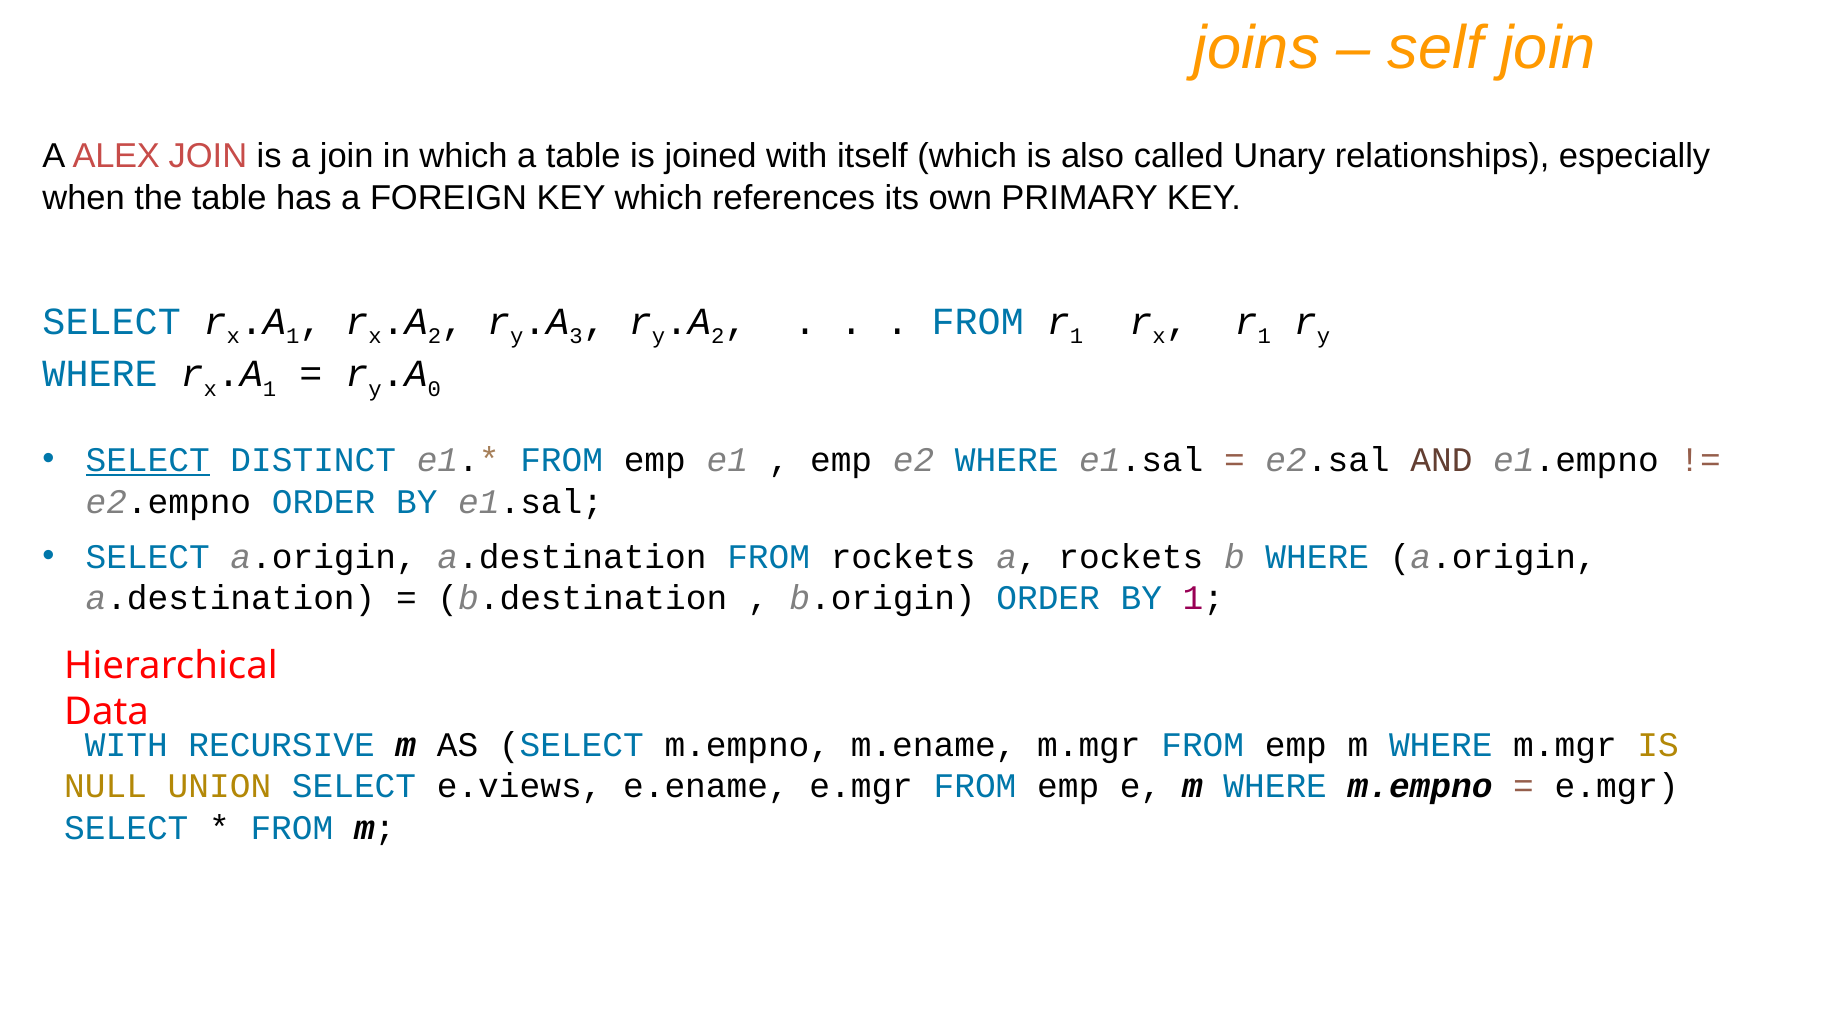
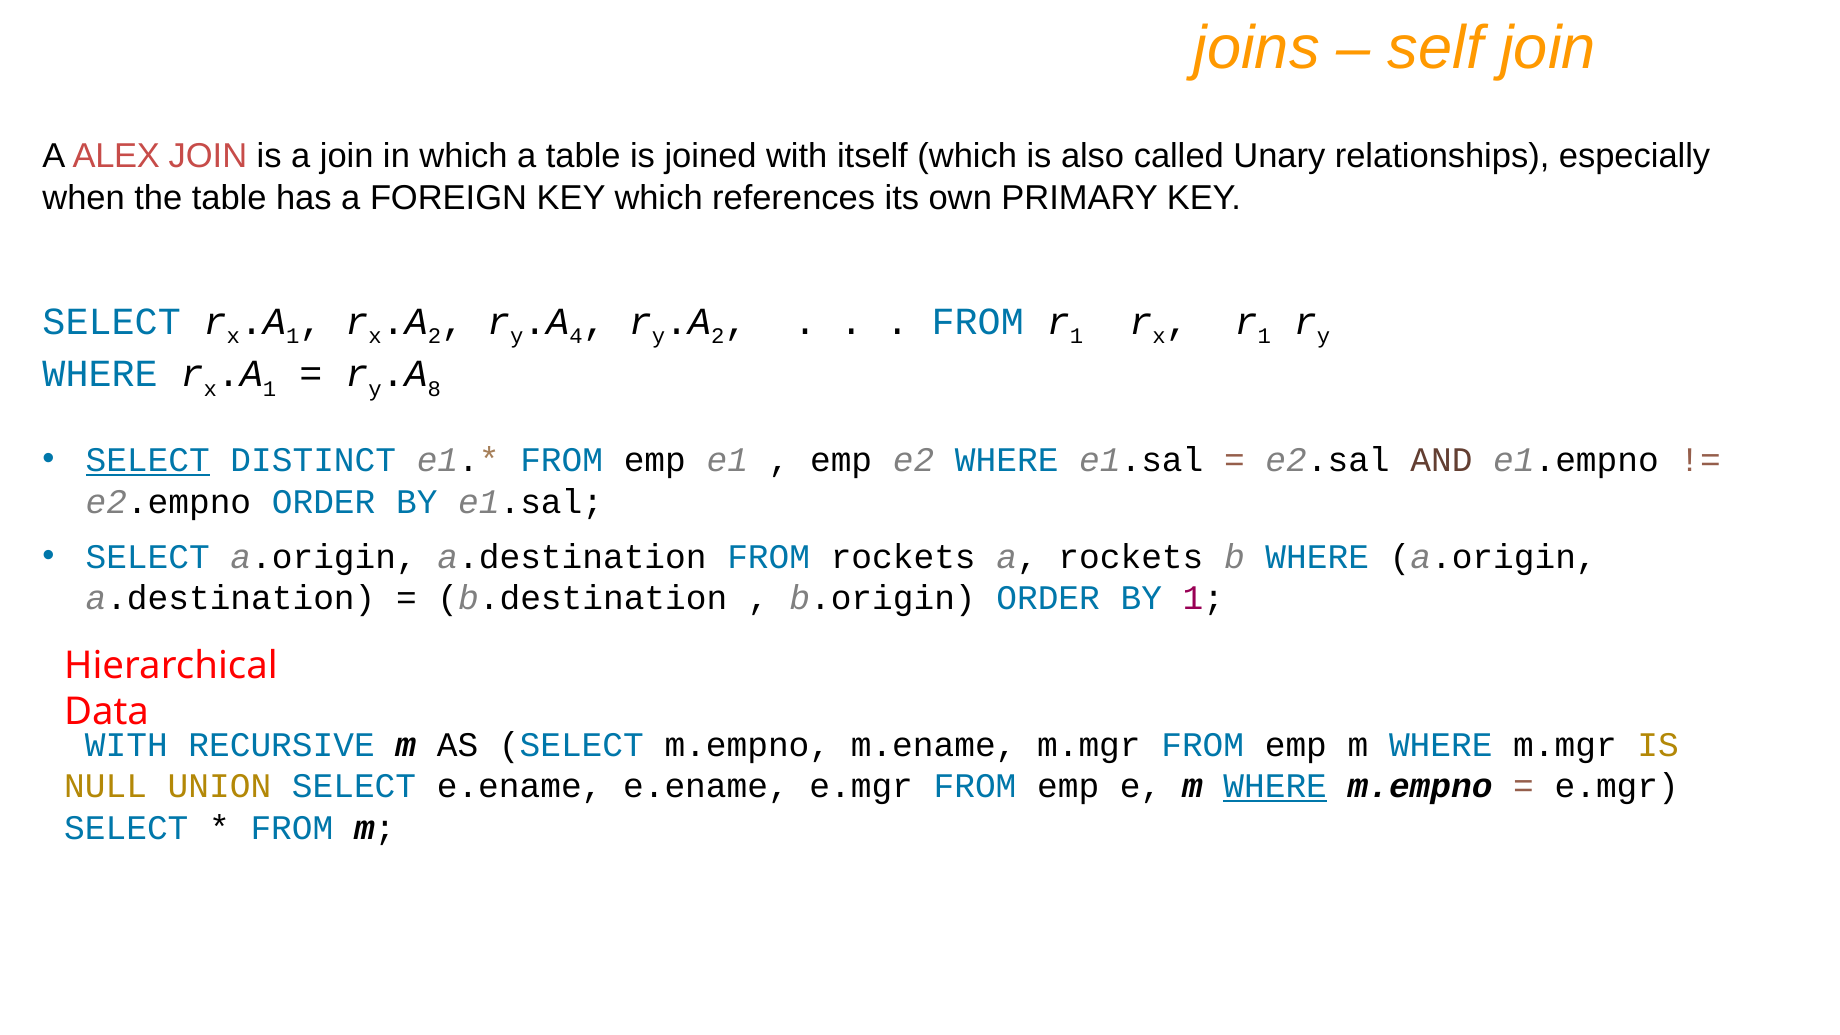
3: 3 -> 4
0: 0 -> 8
SELECT e.views: e.views -> e.ename
WHERE at (1275, 786) underline: none -> present
